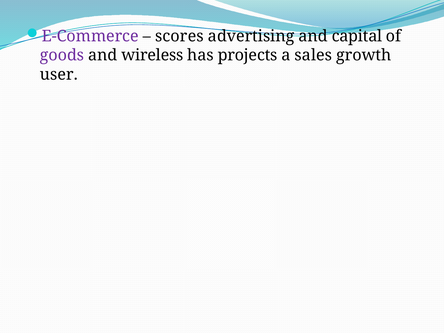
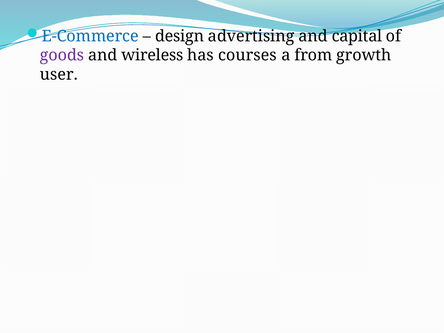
E-Commerce colour: purple -> blue
scores: scores -> design
projects: projects -> courses
sales: sales -> from
